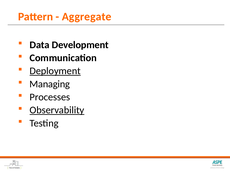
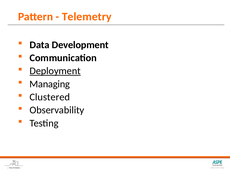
Aggregate: Aggregate -> Telemetry
Processes: Processes -> Clustered
Observability underline: present -> none
